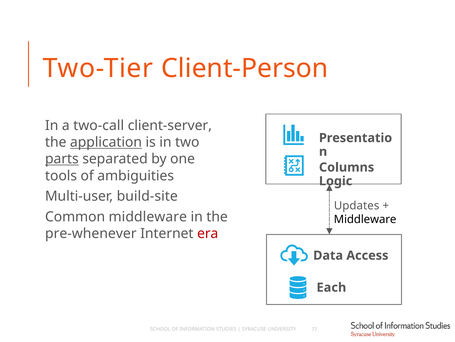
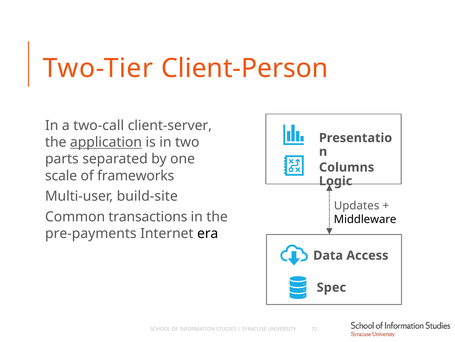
parts underline: present -> none
tools: tools -> scale
ambiguities: ambiguities -> frameworks
Common middleware: middleware -> transactions
pre-whenever: pre-whenever -> pre-payments
era colour: red -> black
Each: Each -> Spec
